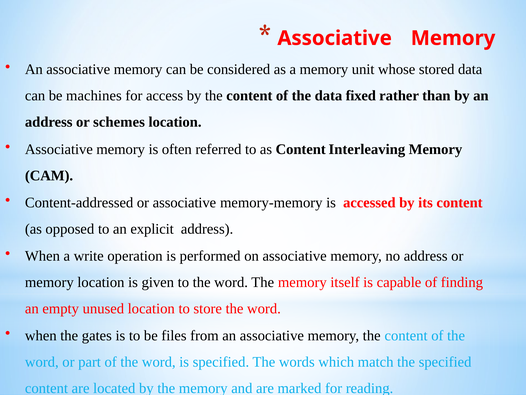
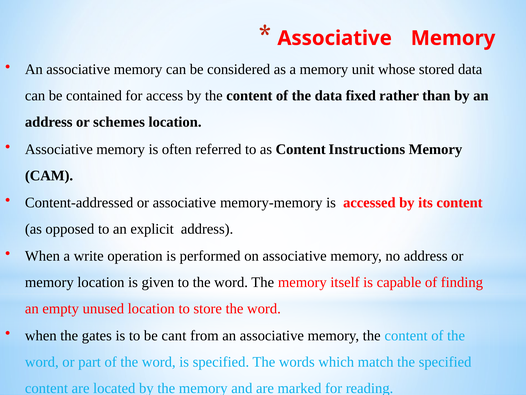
machines: machines -> contained
Interleaving: Interleaving -> Instructions
files: files -> cant
